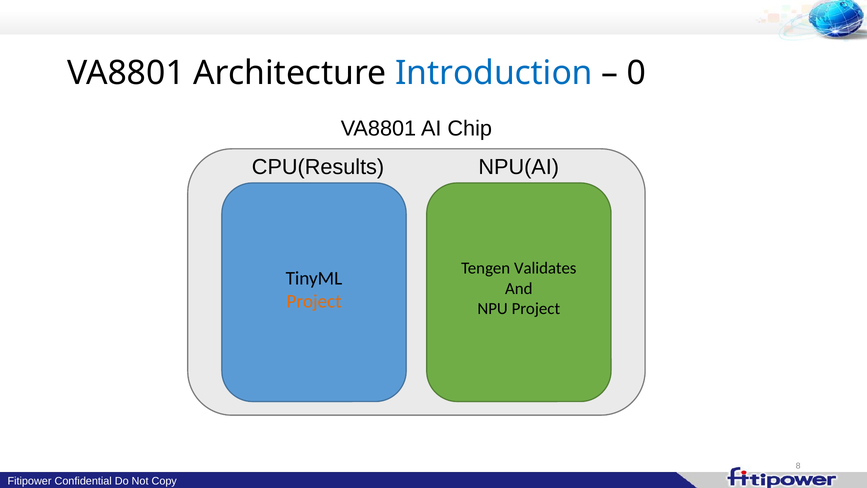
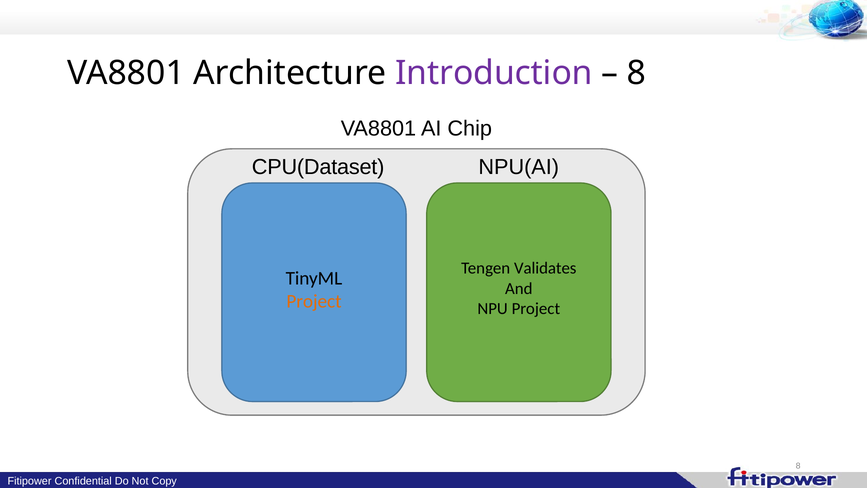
Introduction colour: blue -> purple
0 at (636, 73): 0 -> 8
CPU(Results: CPU(Results -> CPU(Dataset
